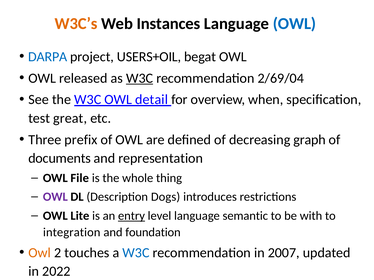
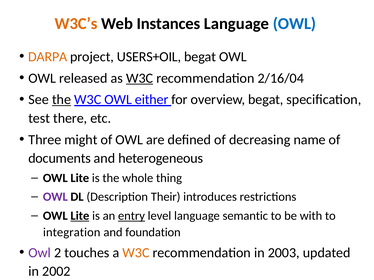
DARPA colour: blue -> orange
2/69/04: 2/69/04 -> 2/16/04
the at (62, 100) underline: none -> present
detail: detail -> either
overview when: when -> begat
great: great -> there
prefix: prefix -> might
graph: graph -> name
representation: representation -> heterogeneous
File at (80, 178): File -> Lite
Dogs: Dogs -> Their
Lite at (80, 216) underline: none -> present
Owl at (40, 253) colour: orange -> purple
W3C at (136, 253) colour: blue -> orange
2007: 2007 -> 2003
2022: 2022 -> 2002
